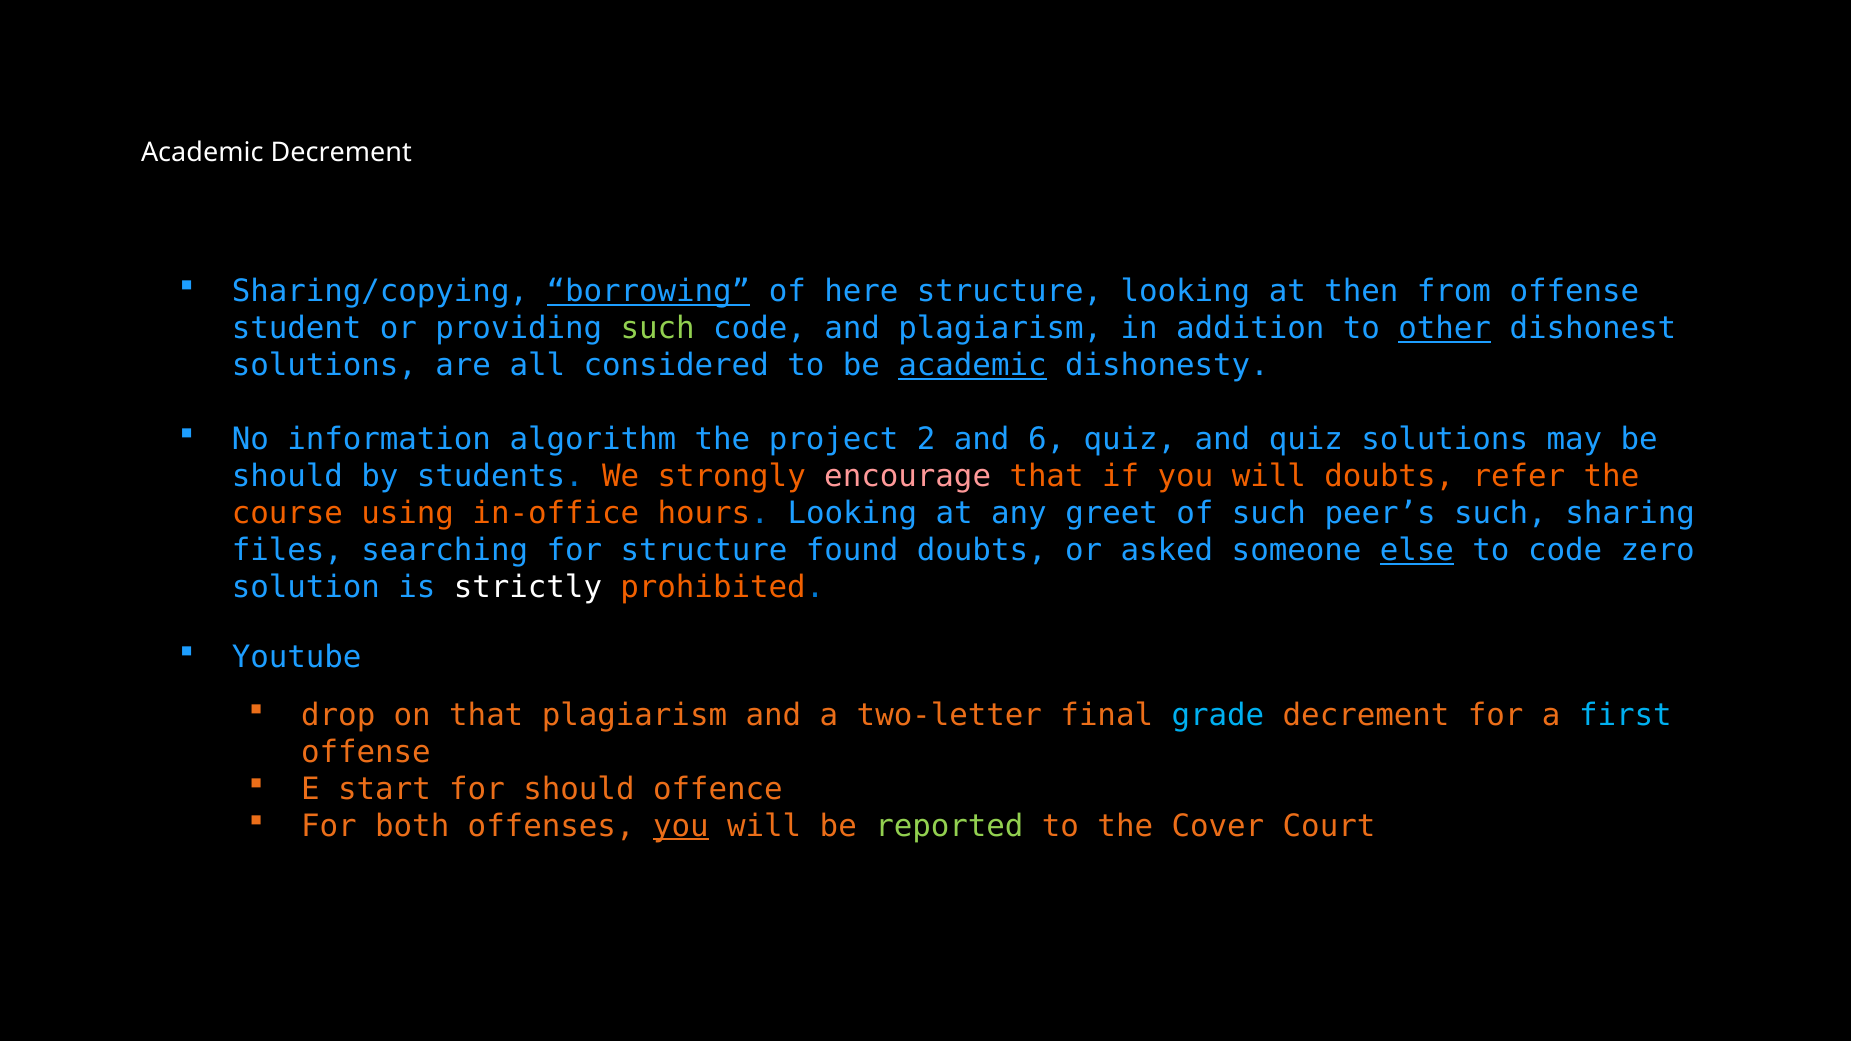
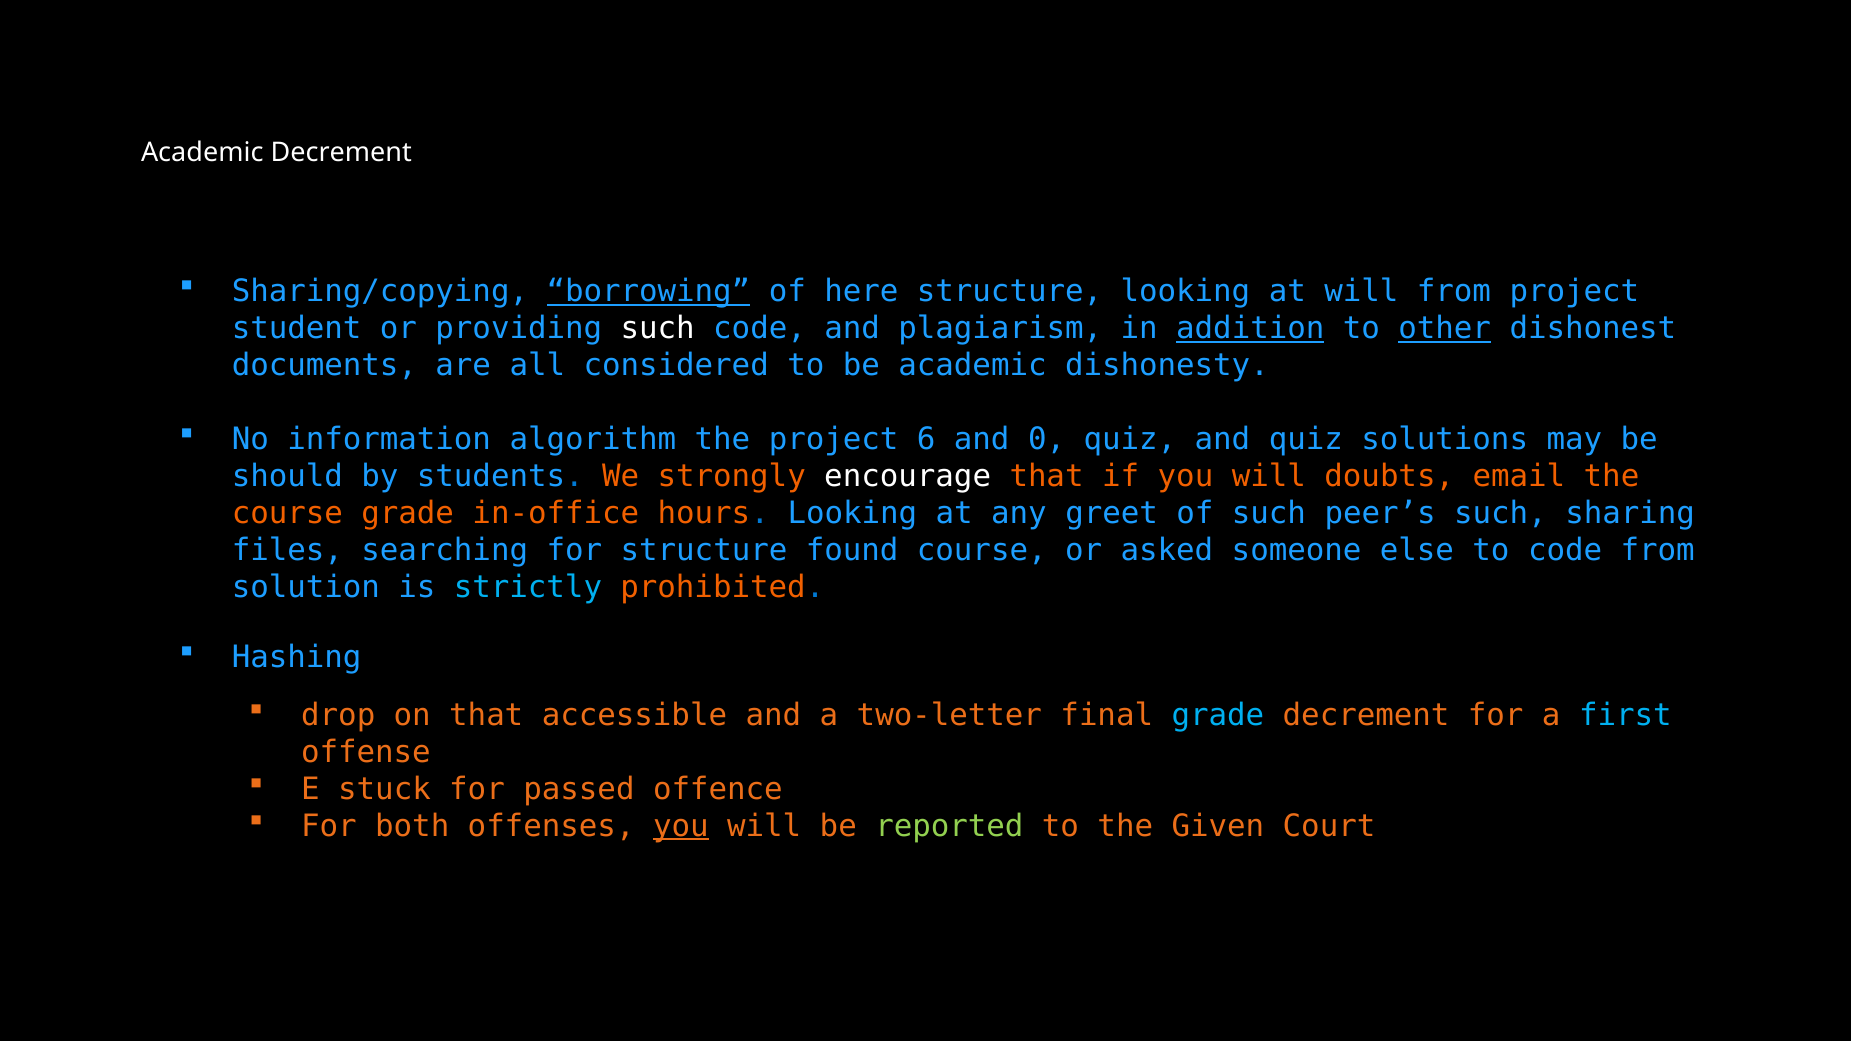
at then: then -> will
from offense: offense -> project
such at (658, 329) colour: light green -> white
addition underline: none -> present
solutions at (324, 366): solutions -> documents
academic at (973, 366) underline: present -> none
2: 2 -> 6
6: 6 -> 0
encourage colour: pink -> white
refer: refer -> email
course using: using -> grade
found doubts: doubts -> course
else underline: present -> none
code zero: zero -> from
strictly colour: white -> light blue
Youtube: Youtube -> Hashing
that plagiarism: plagiarism -> accessible
start: start -> stuck
for should: should -> passed
Cover: Cover -> Given
